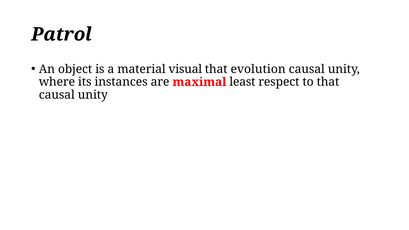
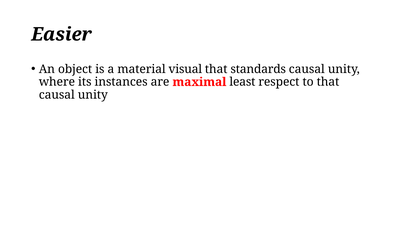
Patrol: Patrol -> Easier
evolution: evolution -> standards
